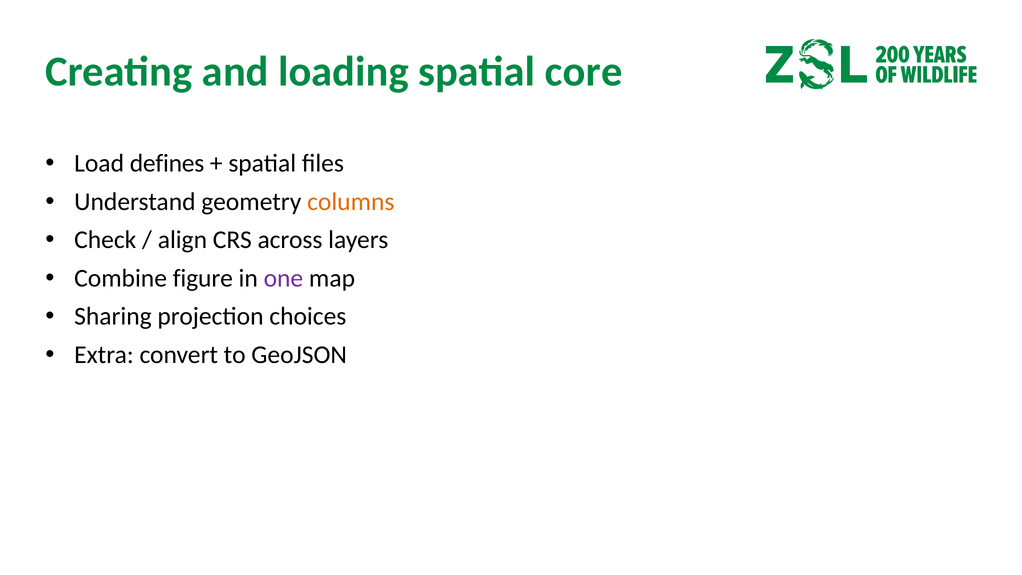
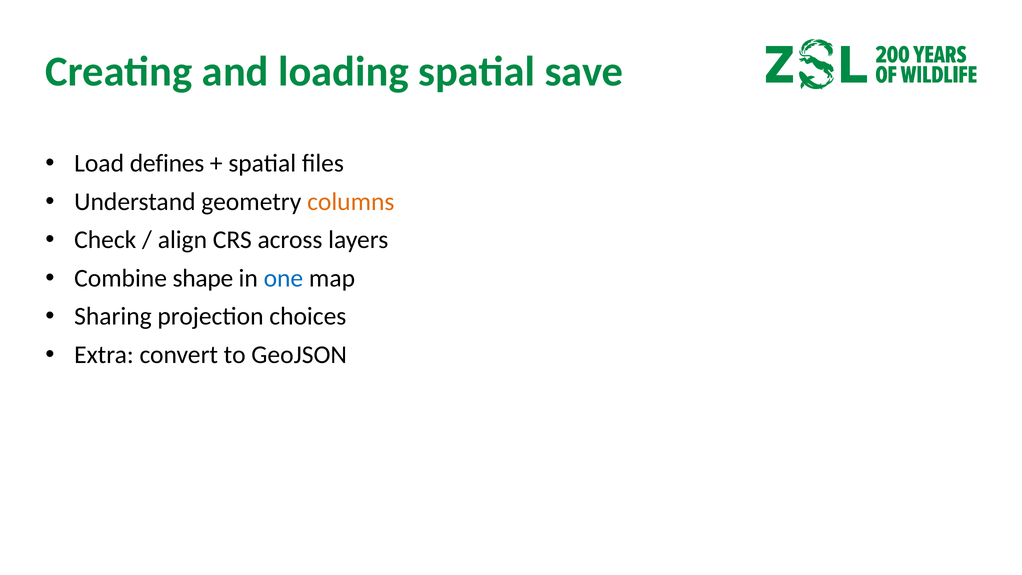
core: core -> save
figure: figure -> shape
one colour: purple -> blue
